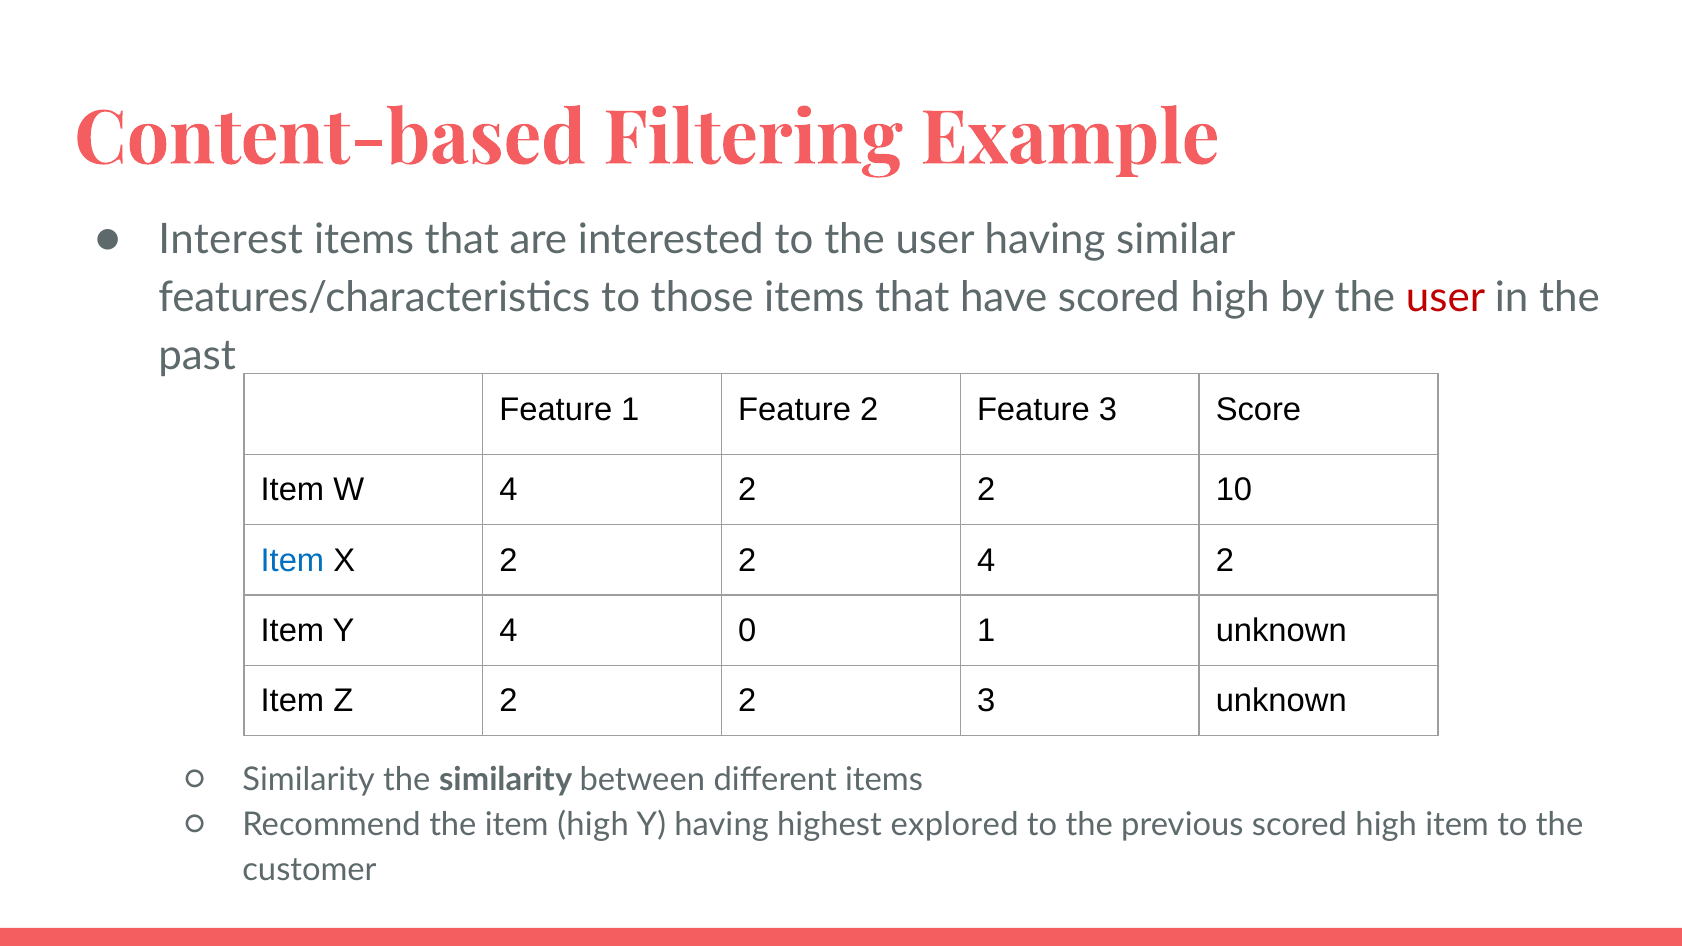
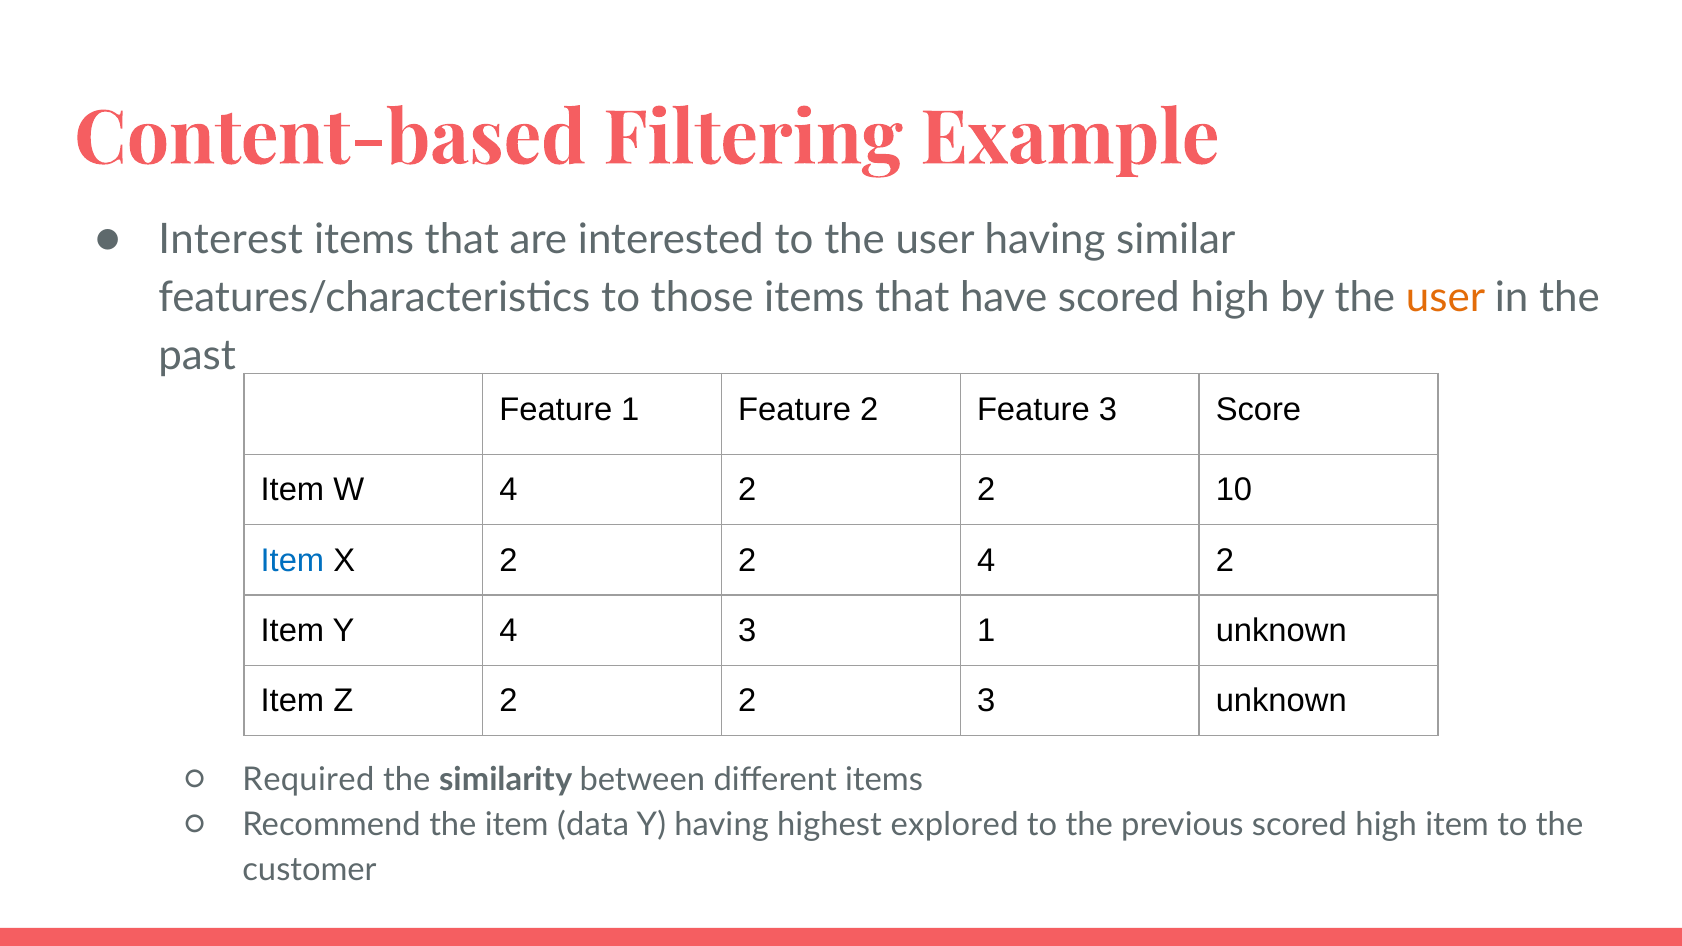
user at (1446, 298) colour: red -> orange
4 0: 0 -> 3
Similarity at (309, 780): Similarity -> Required
item high: high -> data
